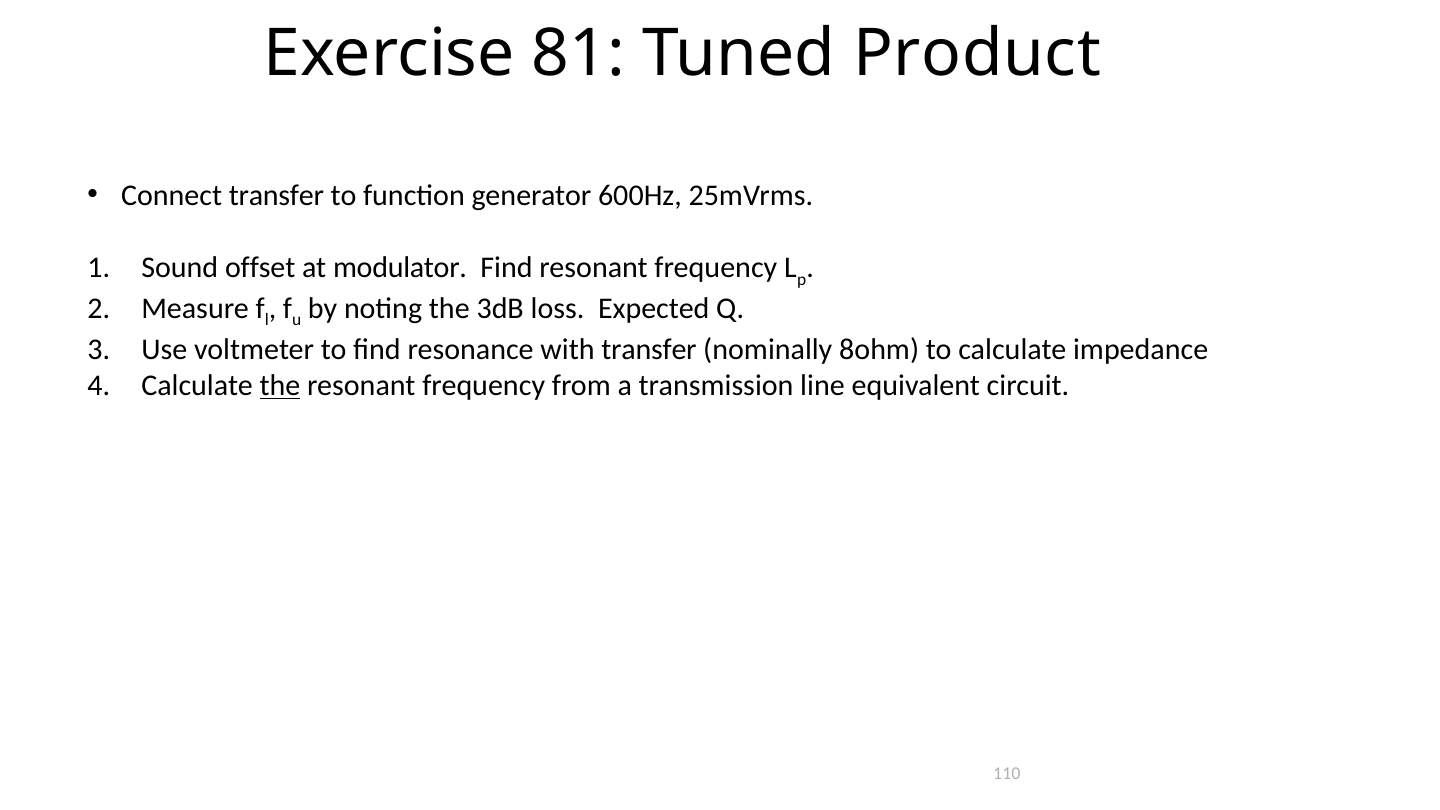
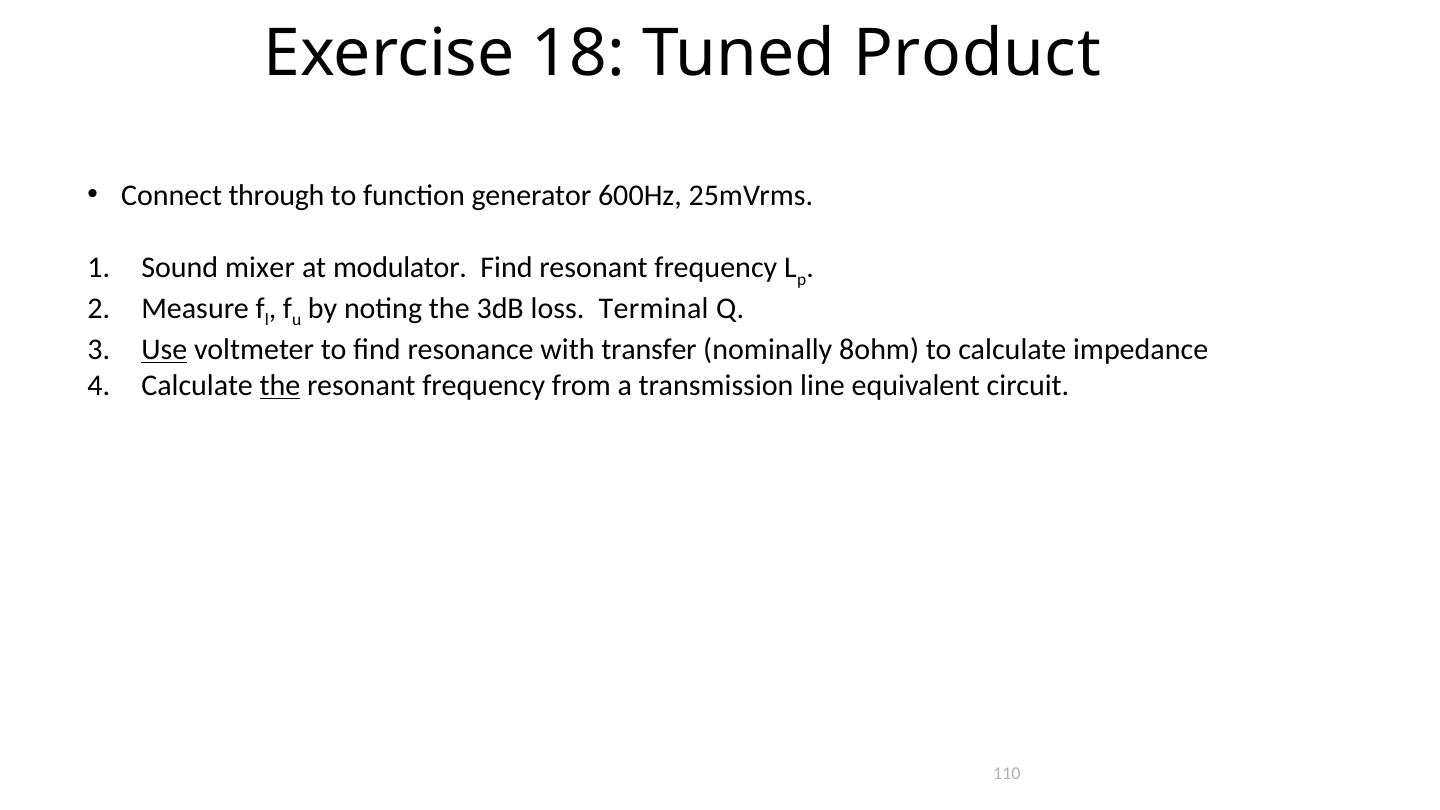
81: 81 -> 18
Connect transfer: transfer -> through
offset: offset -> mixer
Expected: Expected -> Terminal
Use underline: none -> present
